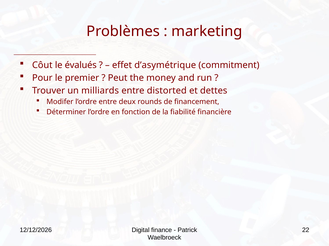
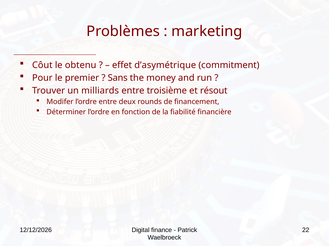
évalués: évalués -> obtenu
Peut: Peut -> Sans
distorted: distorted -> troisième
dettes: dettes -> résout
